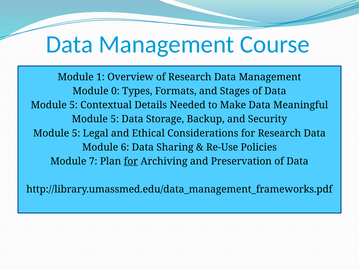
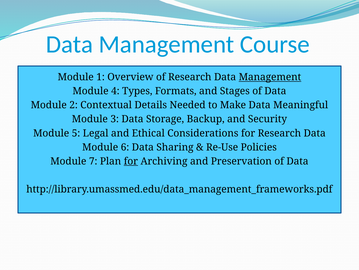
Management at (270, 77) underline: none -> present
0: 0 -> 4
5 at (74, 105): 5 -> 2
5 at (115, 119): 5 -> 3
